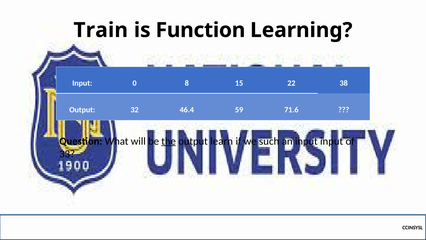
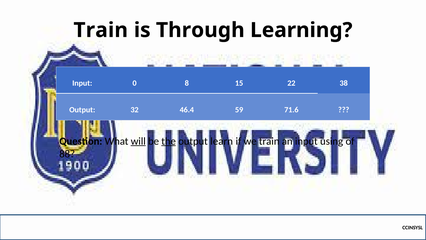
Function: Function -> Through
will underline: none -> present
we such: such -> train
input input: input -> using
33: 33 -> 88
